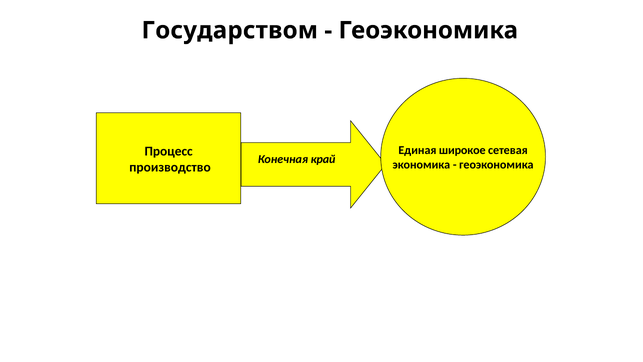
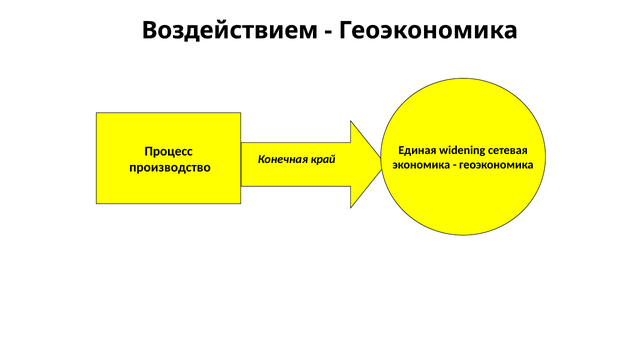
Государством: Государством -> Воздействием
широкое: широкое -> widening
